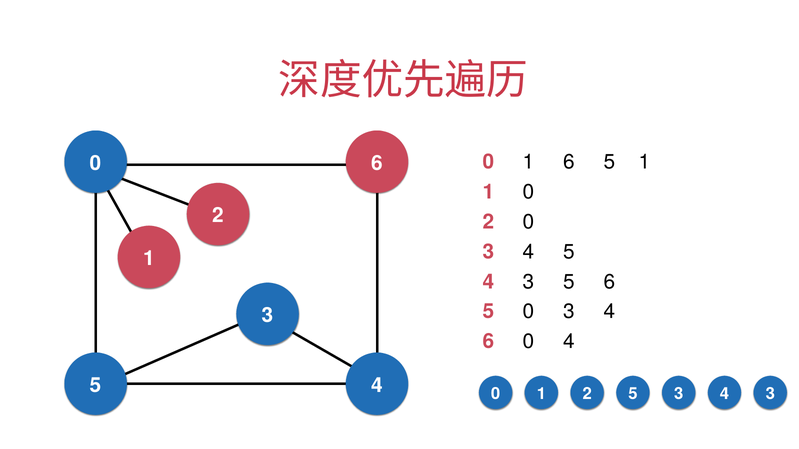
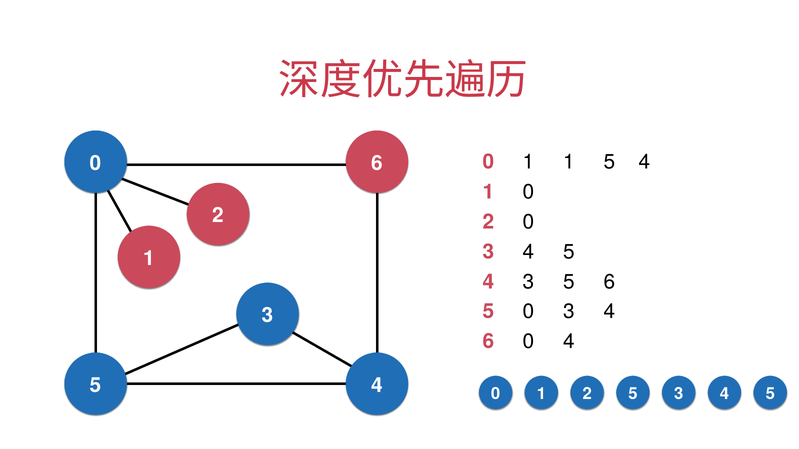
1 6: 6 -> 1
1 at (644, 162): 1 -> 4
3 at (770, 394): 3 -> 5
